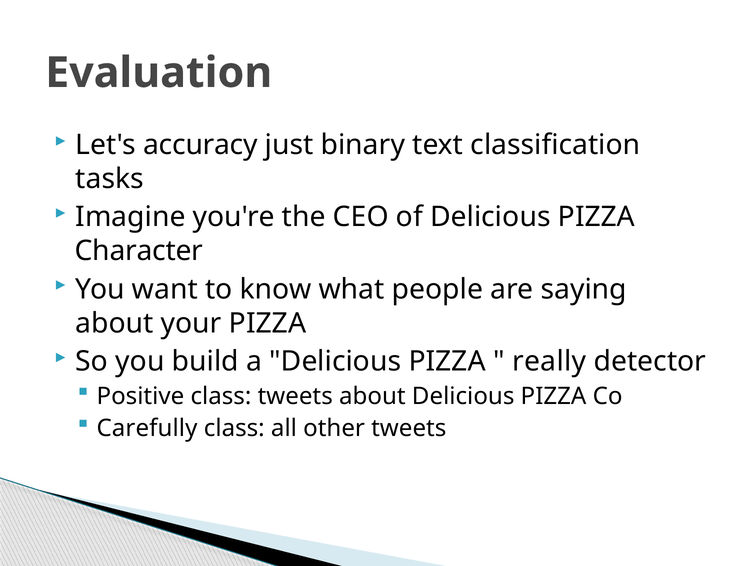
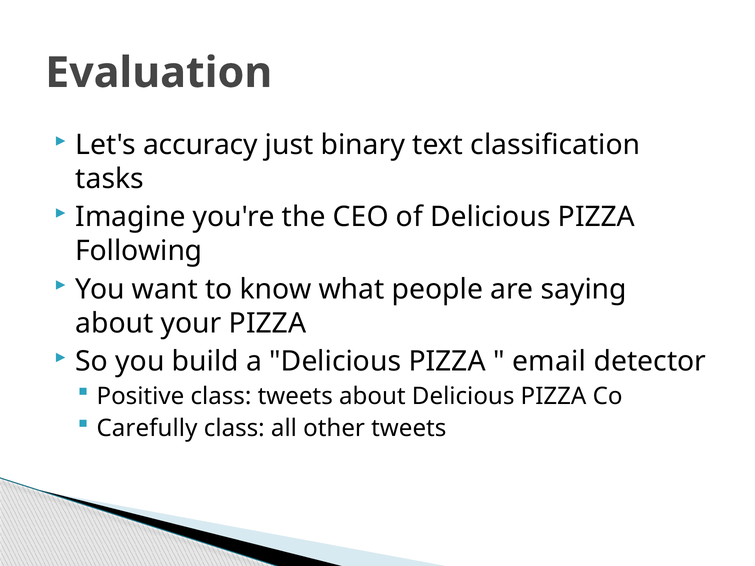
Character: Character -> Following
really: really -> email
